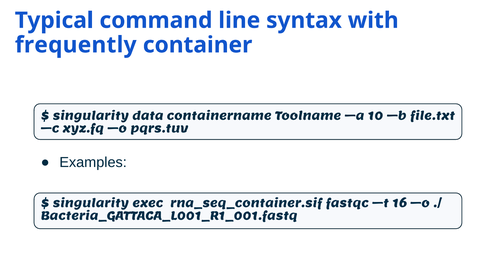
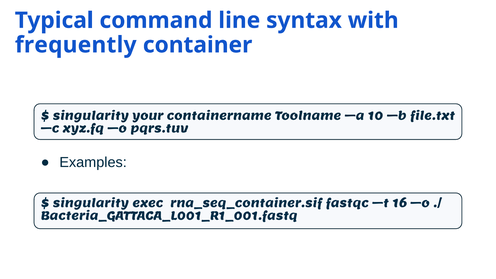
data: data -> your
